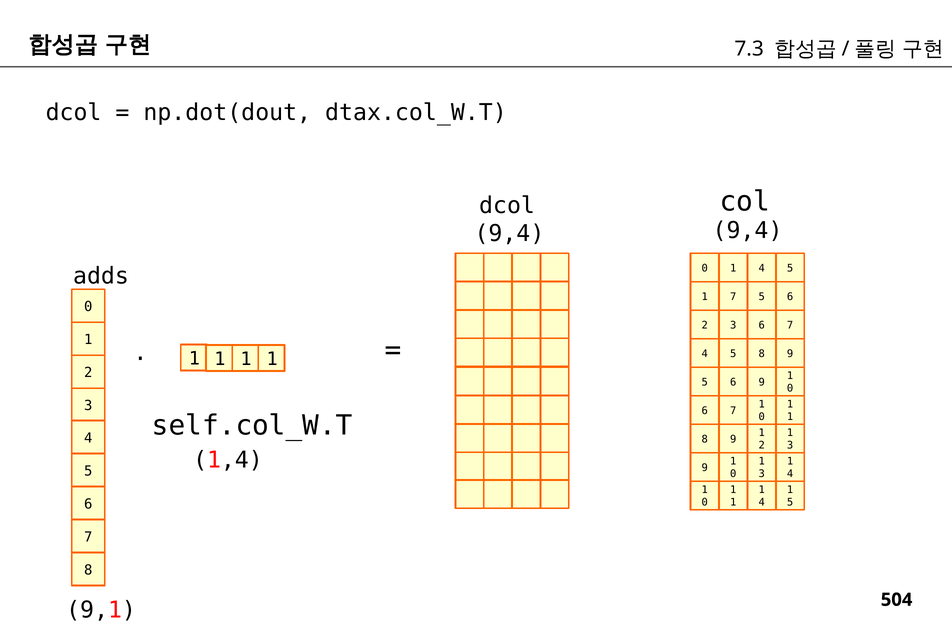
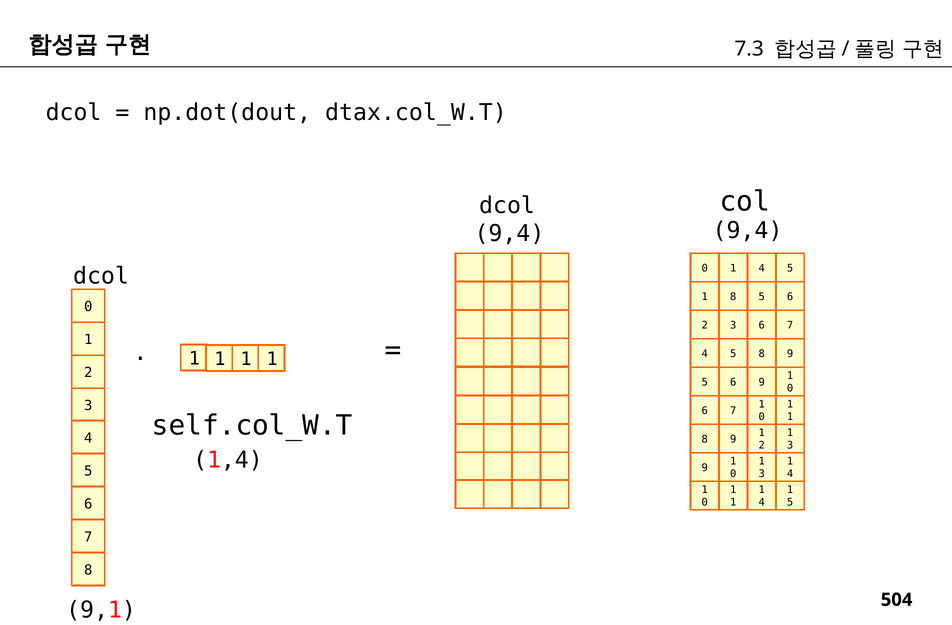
adds at (101, 276): adds -> dcol
7 at (733, 297): 7 -> 8
